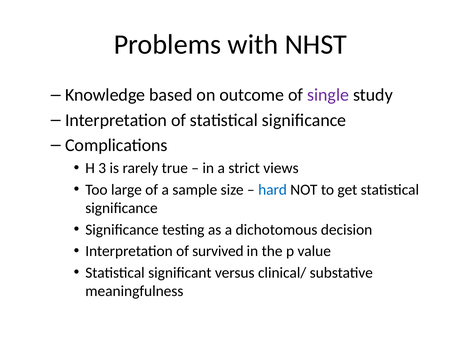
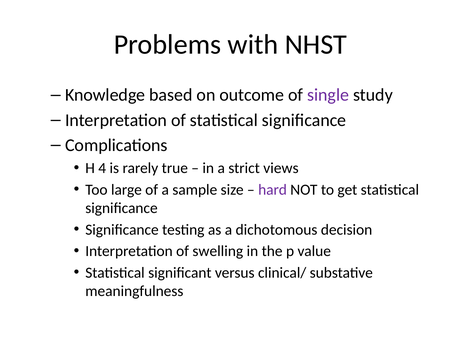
3: 3 -> 4
hard colour: blue -> purple
survived: survived -> swelling
